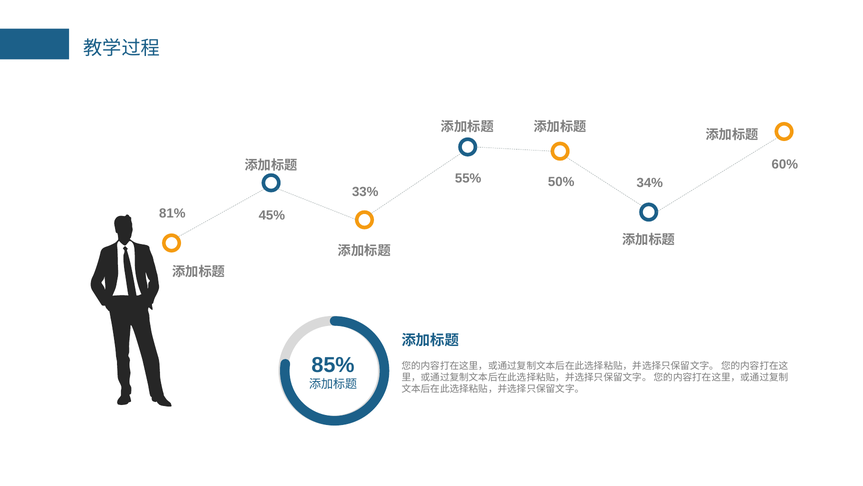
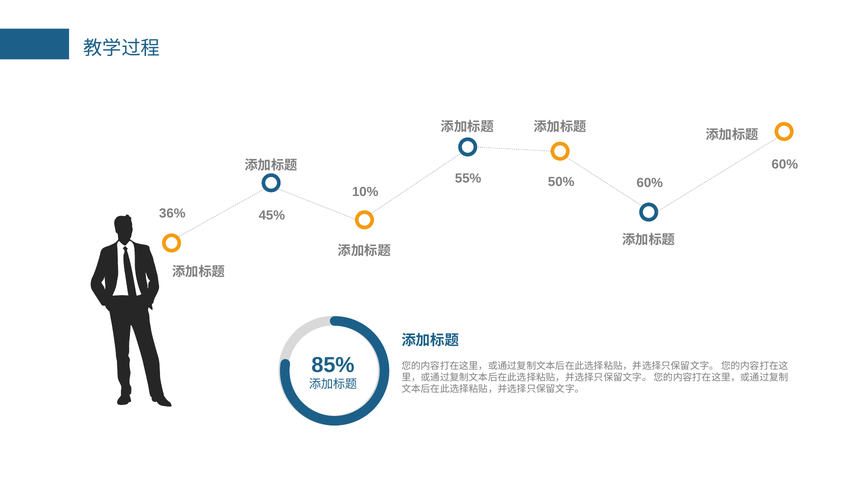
50% 34%: 34% -> 60%
33%: 33% -> 10%
81%: 81% -> 36%
